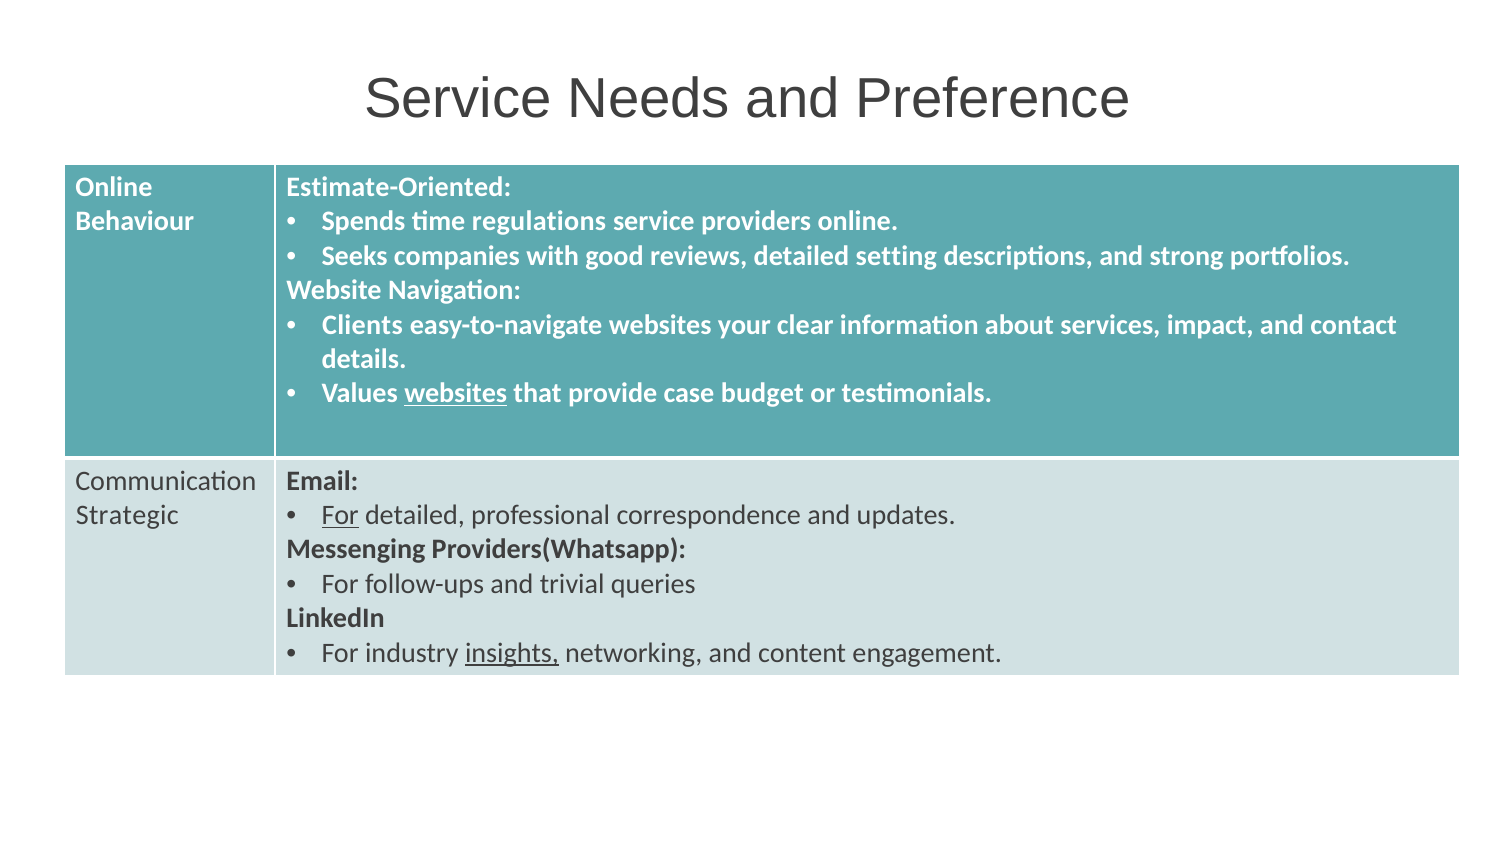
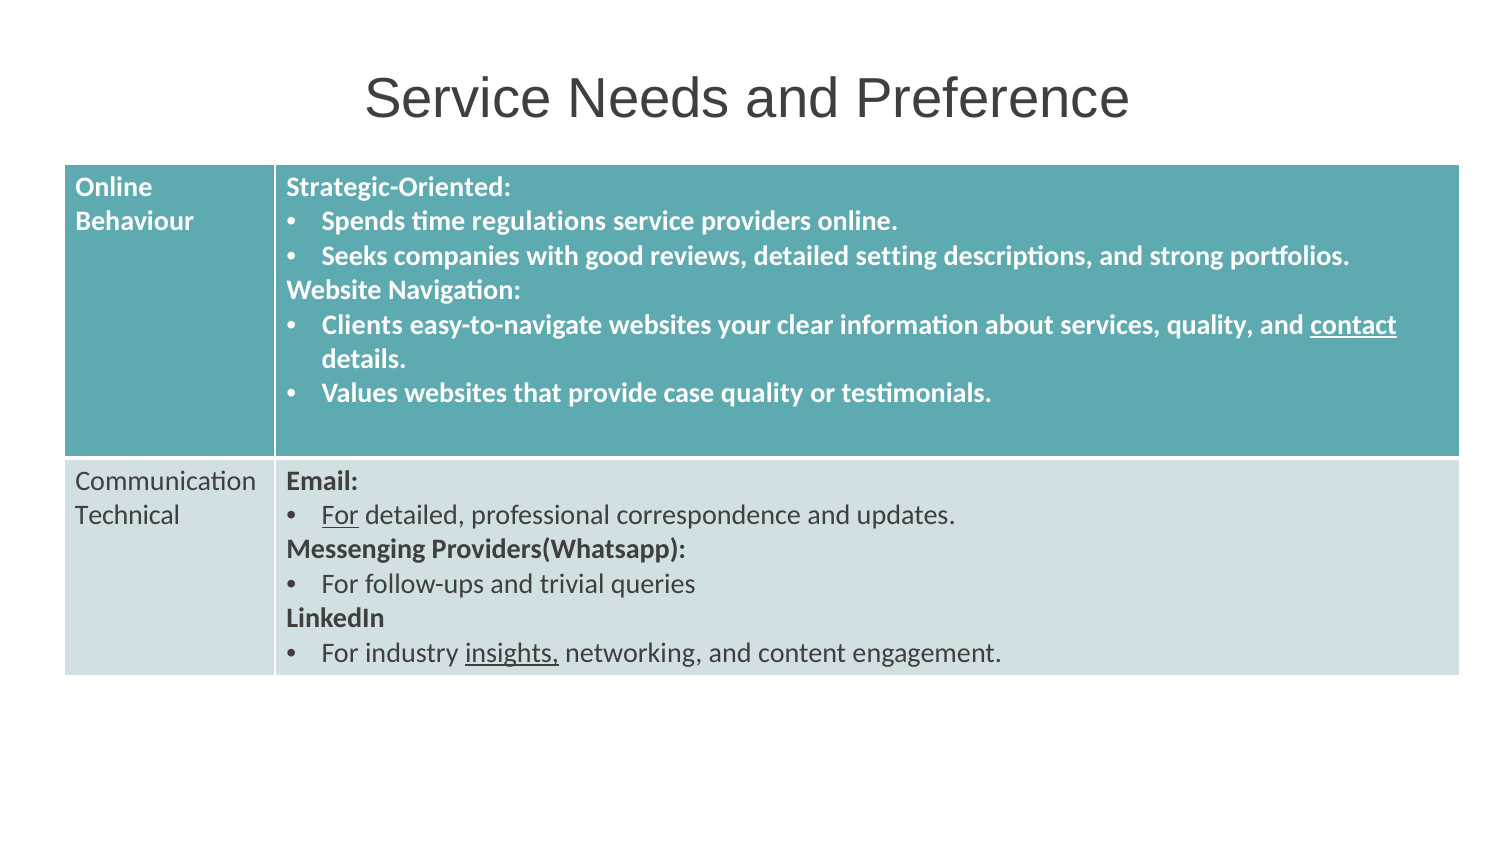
Estimate-Oriented: Estimate-Oriented -> Strategic-Oriented
services impact: impact -> quality
contact underline: none -> present
websites at (456, 393) underline: present -> none
case budget: budget -> quality
Strategic: Strategic -> Technical
